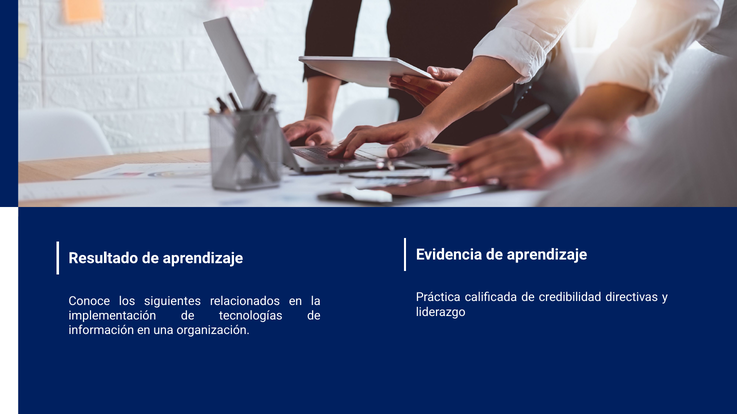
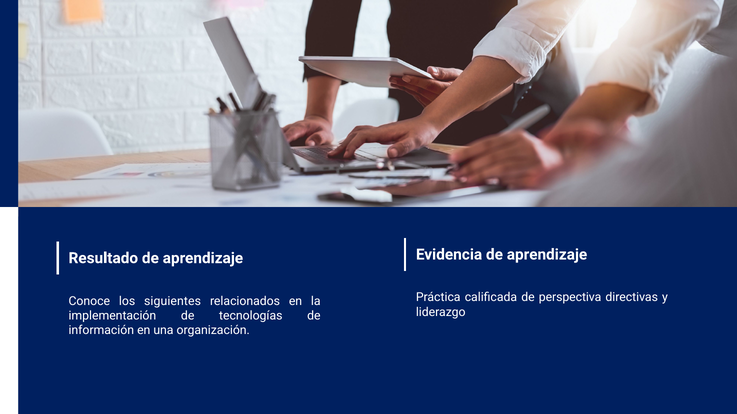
credibilidad: credibilidad -> perspectiva
